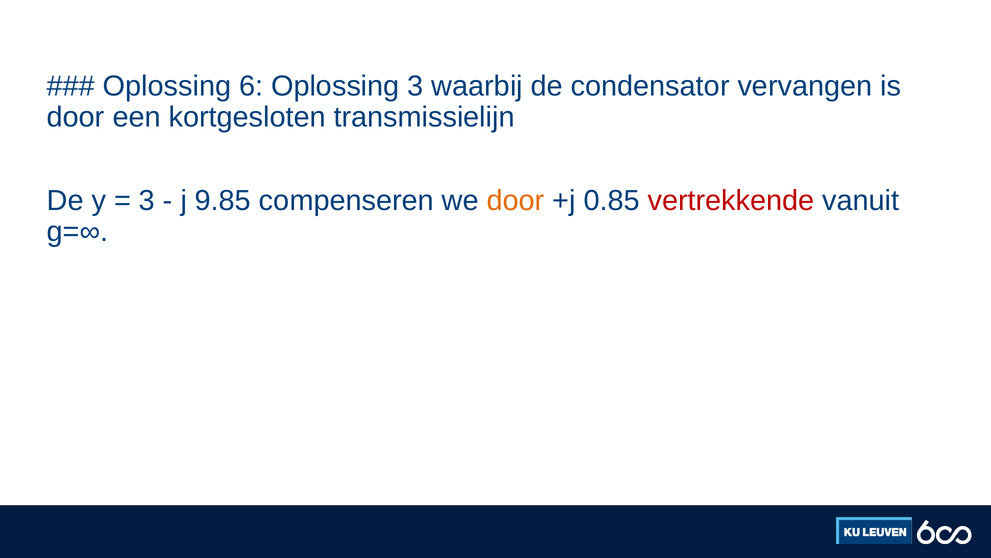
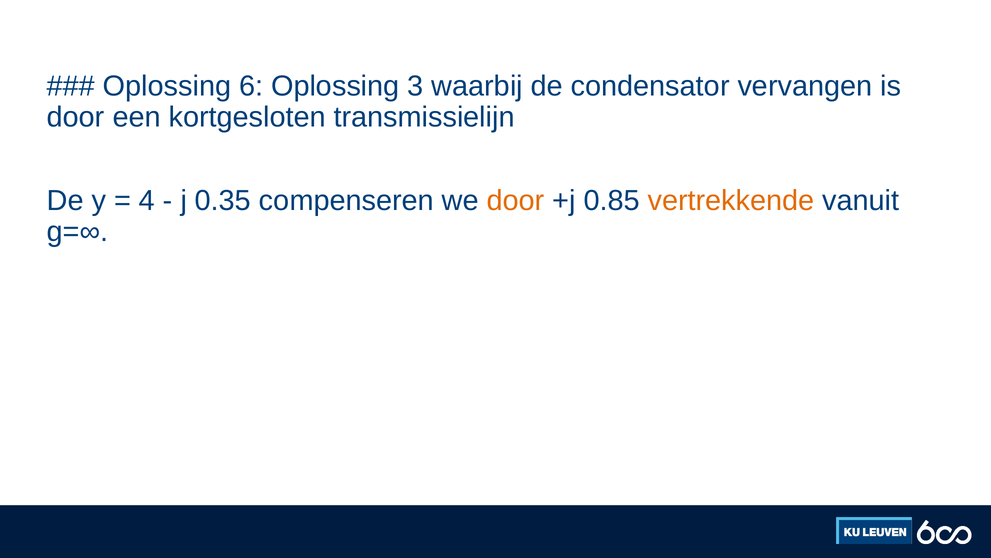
3 at (147, 200): 3 -> 4
9.85: 9.85 -> 0.35
vertrekkende colour: red -> orange
